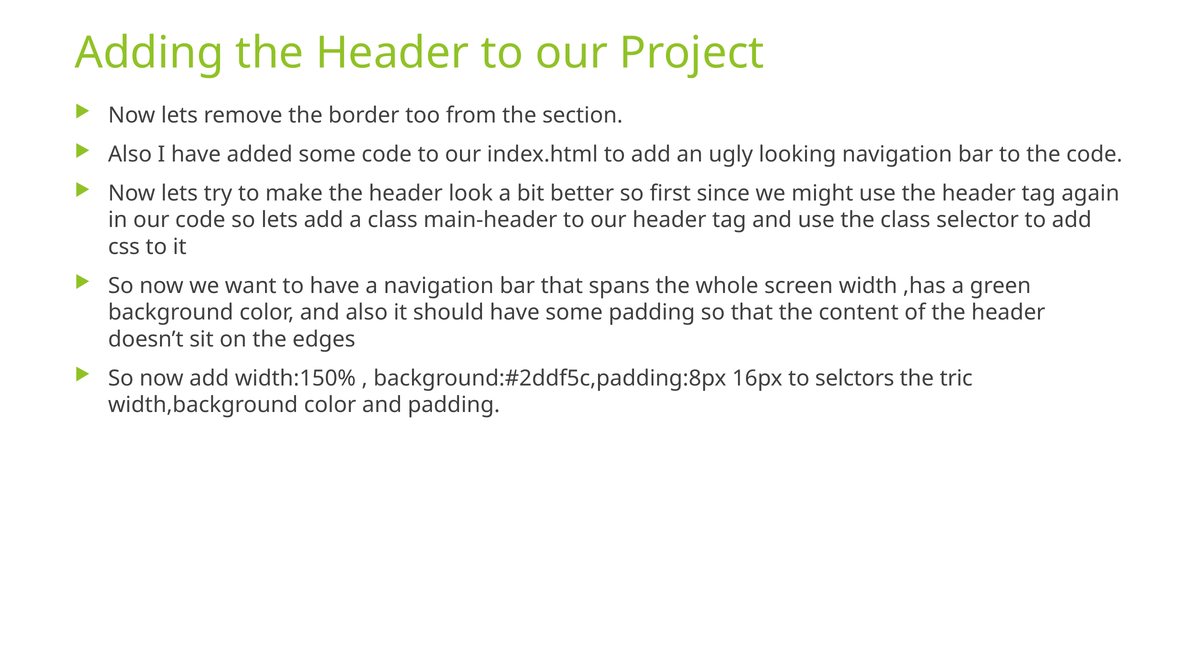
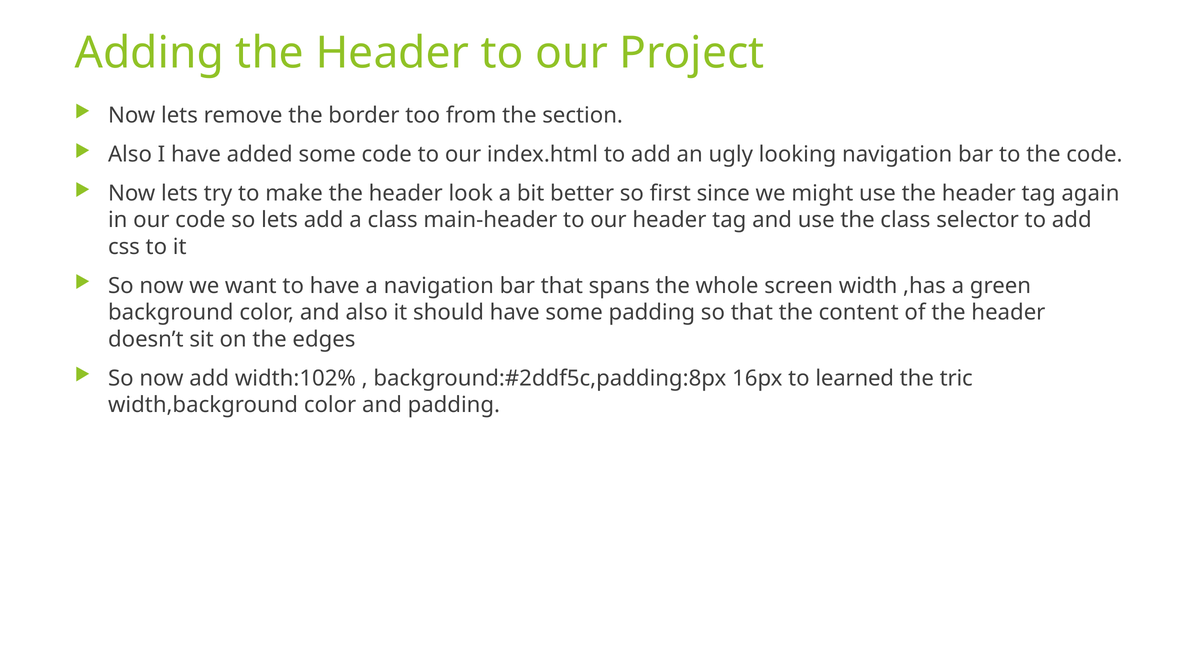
width:150%: width:150% -> width:102%
selctors: selctors -> learned
